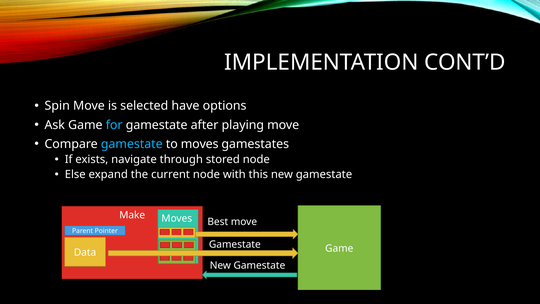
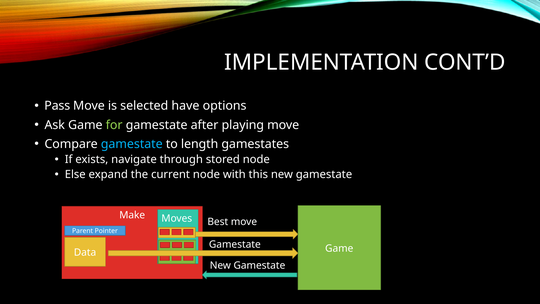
Spin: Spin -> Pass
for colour: light blue -> light green
to moves: moves -> length
